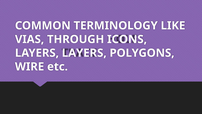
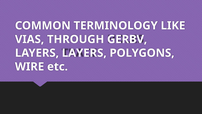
ICONS: ICONS -> GERBV
